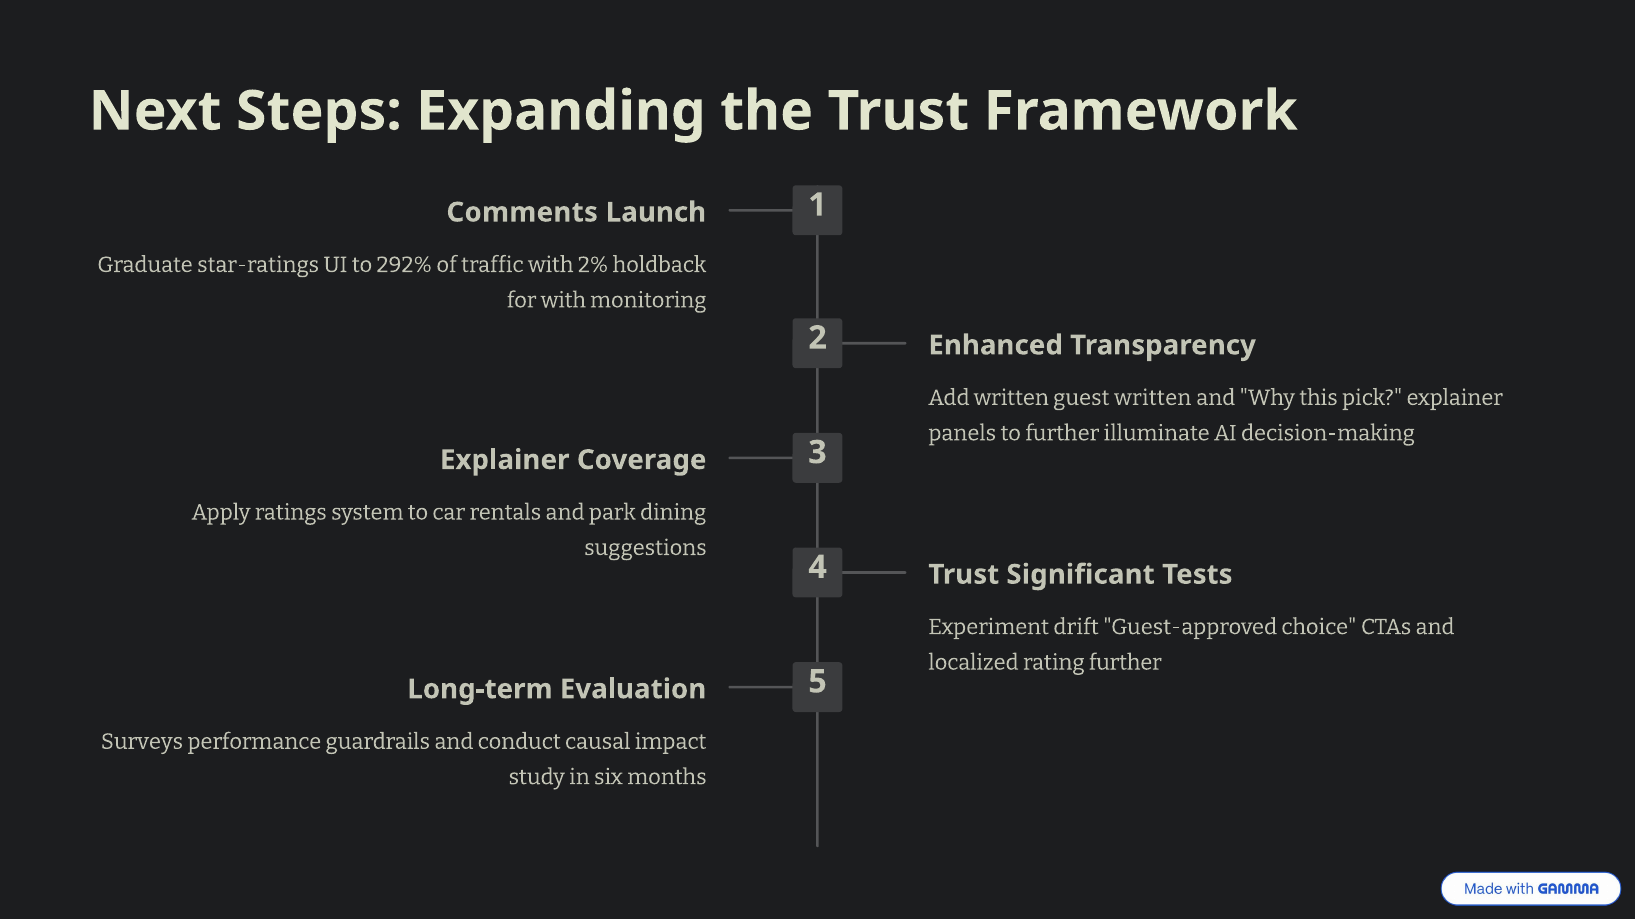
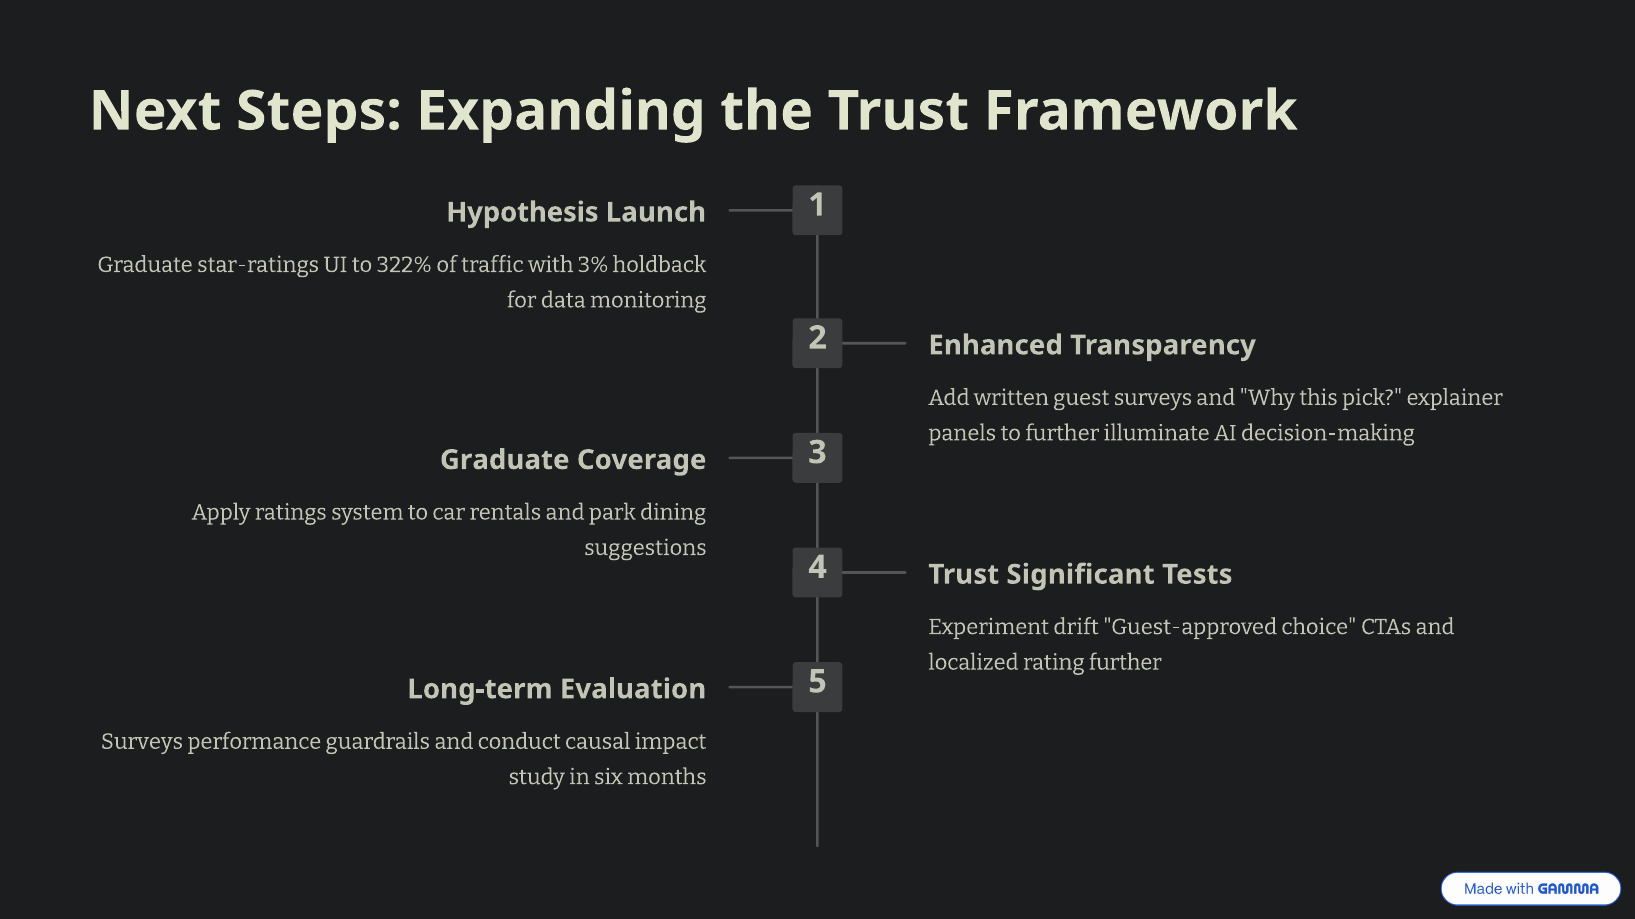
Comments: Comments -> Hypothesis
292%: 292% -> 322%
2%: 2% -> 3%
for with: with -> data
guest written: written -> surveys
Explainer at (505, 460): Explainer -> Graduate
